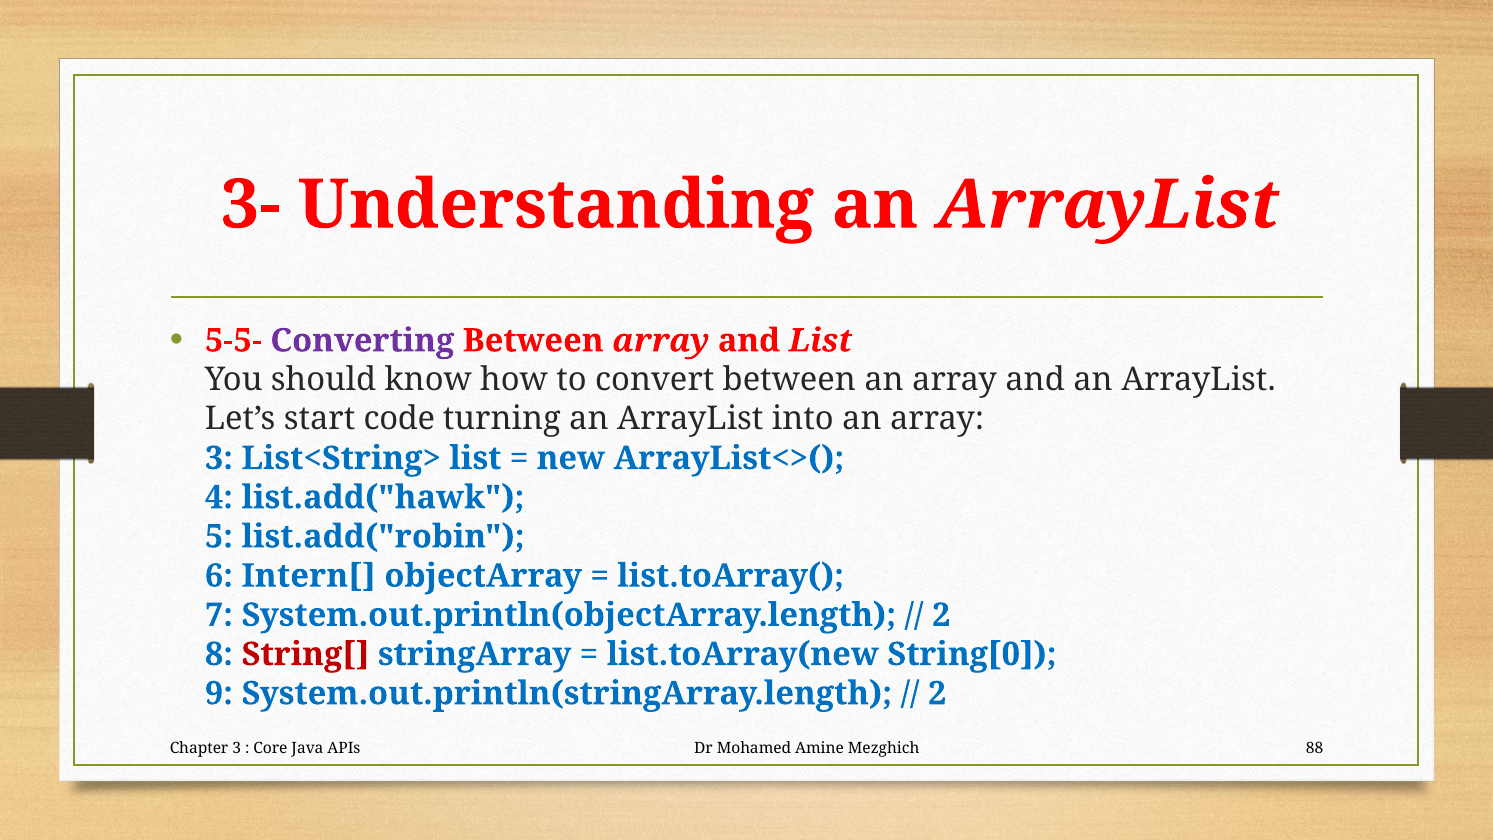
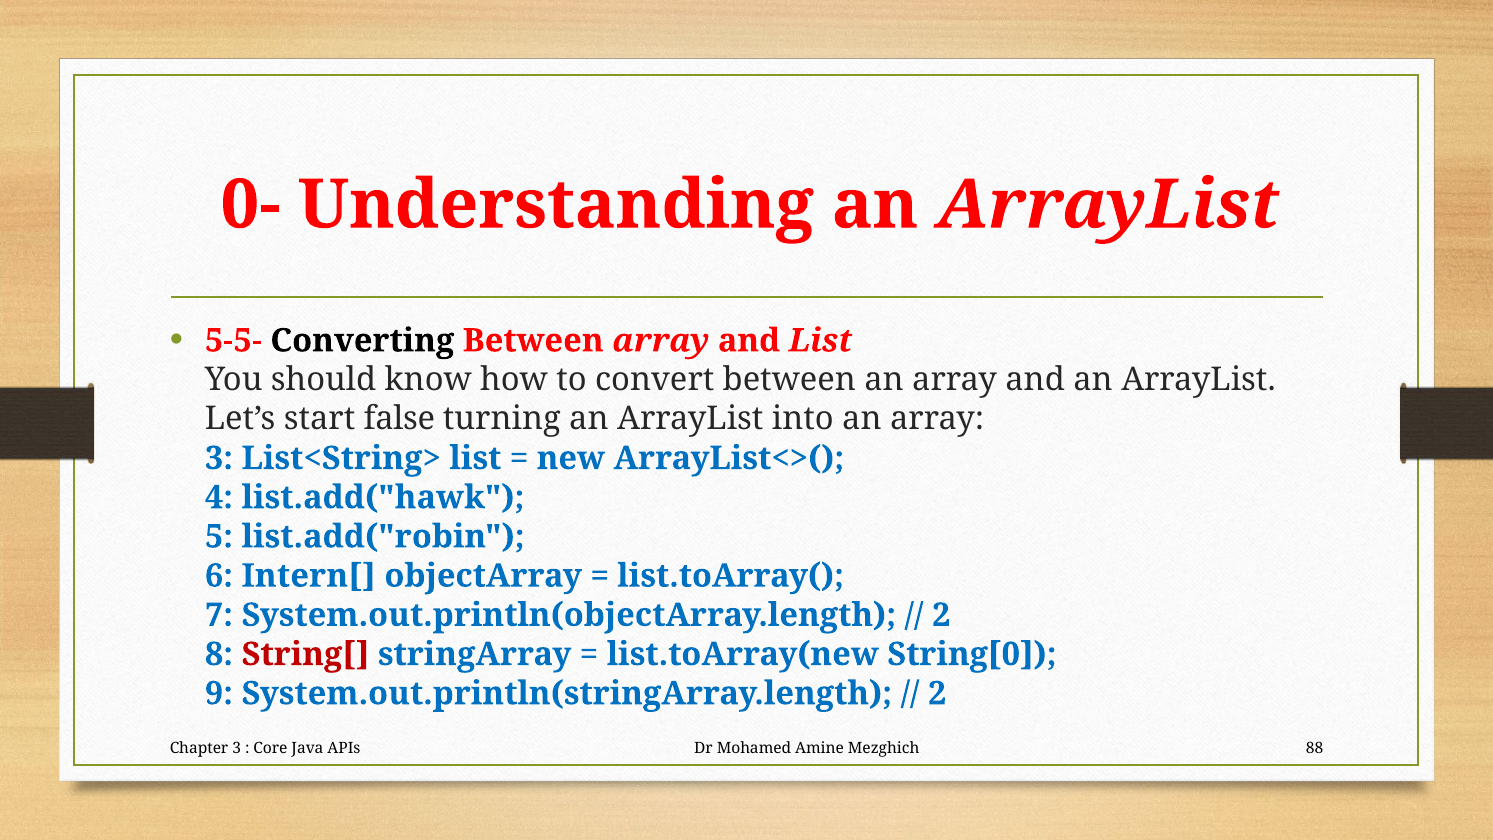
3-: 3- -> 0-
Converting colour: purple -> black
code: code -> false
